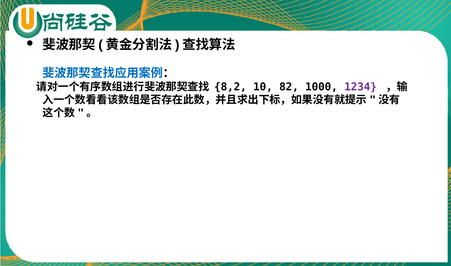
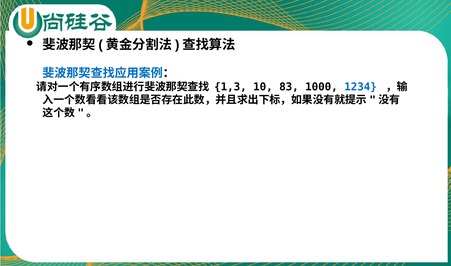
8,2: 8,2 -> 1,3
82: 82 -> 83
1234 colour: purple -> blue
